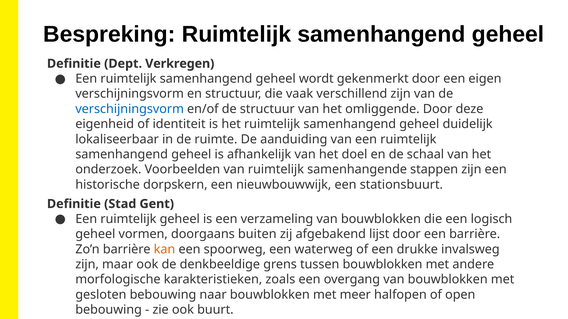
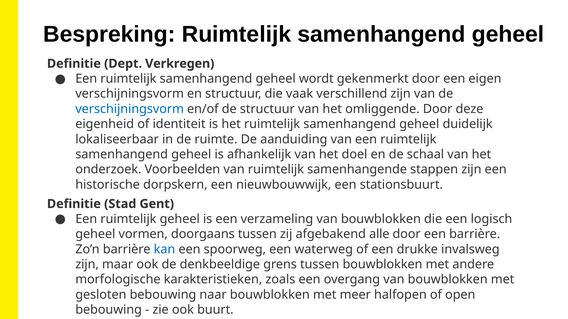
doorgaans buiten: buiten -> tussen
lijst: lijst -> alle
kan colour: orange -> blue
